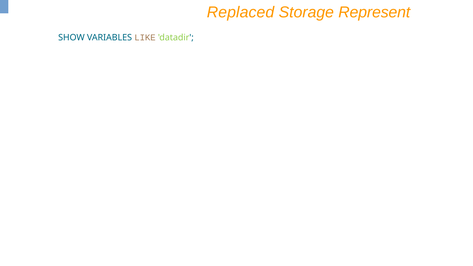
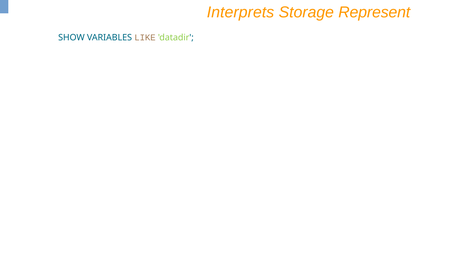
Replaced: Replaced -> Interprets
